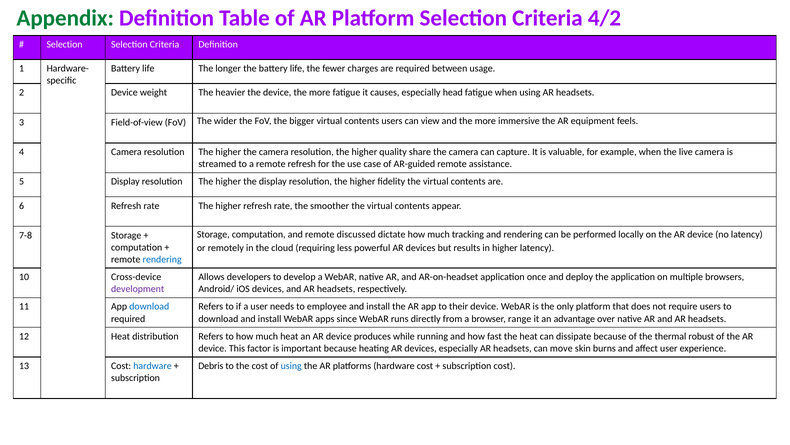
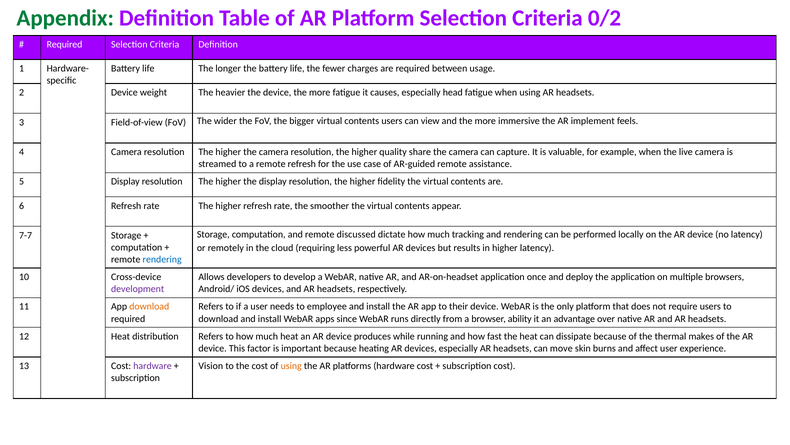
4/2: 4/2 -> 0/2
Selection at (64, 44): Selection -> Required
equipment: equipment -> implement
7-8: 7-8 -> 7-7
download at (149, 306) colour: blue -> orange
range: range -> ability
robust: robust -> makes
hardware at (153, 366) colour: blue -> purple
Debris: Debris -> Vision
using at (291, 366) colour: blue -> orange
